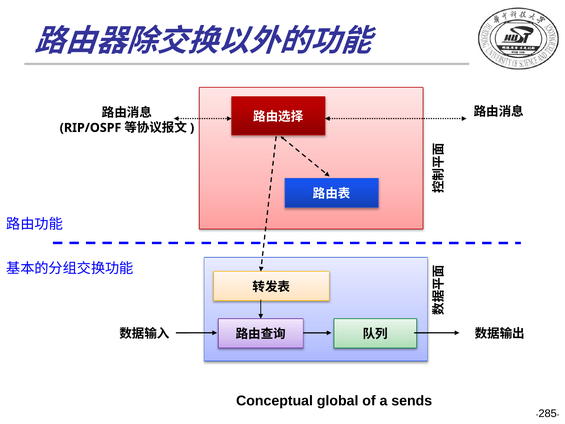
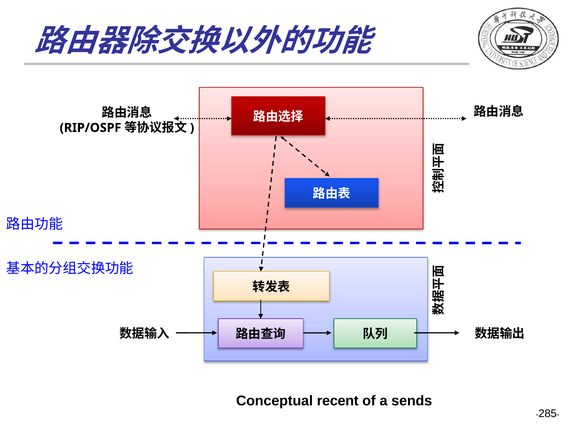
global: global -> recent
